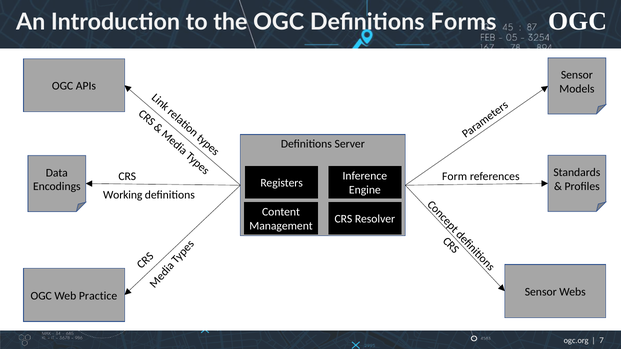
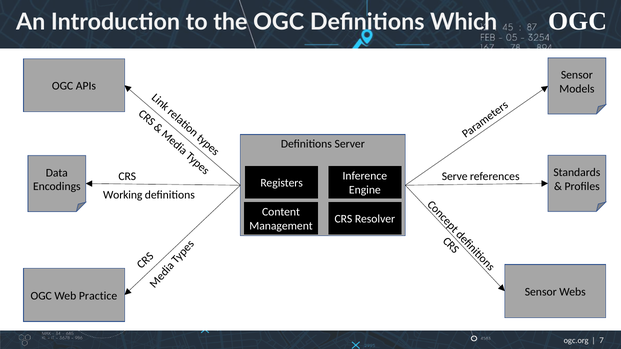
Forms: Forms -> Which
Form: Form -> Serve
